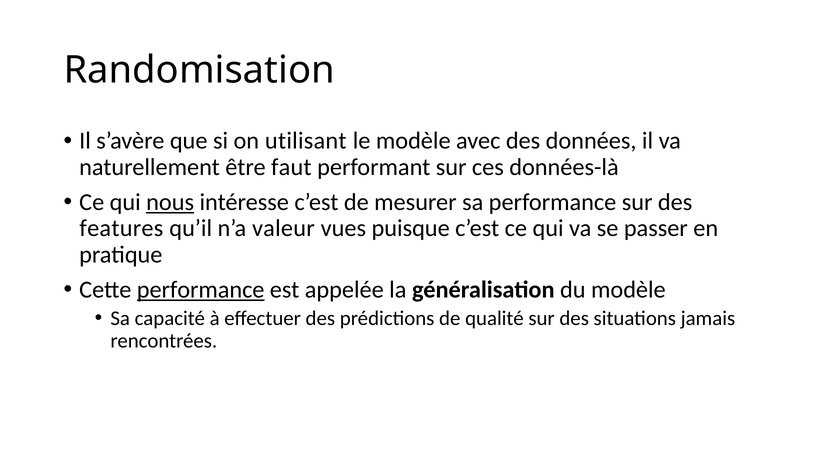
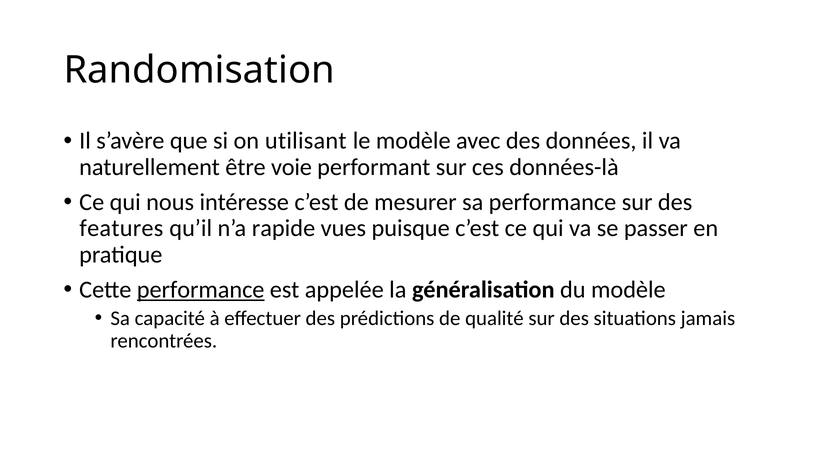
faut: faut -> voie
nous underline: present -> none
valeur: valeur -> rapide
